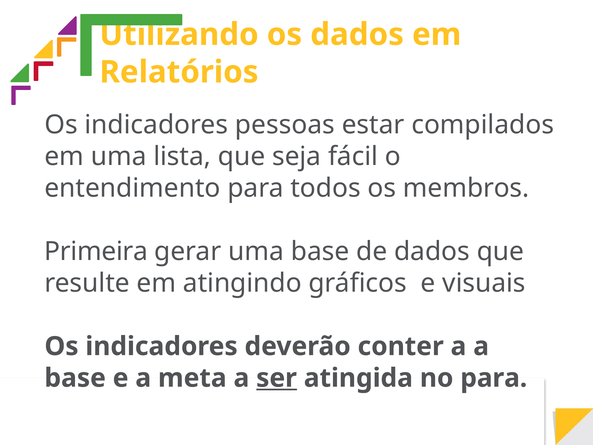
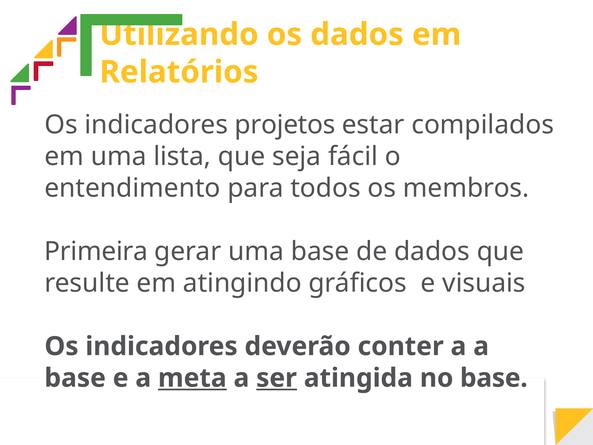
pessoas: pessoas -> projetos
meta underline: none -> present
no para: para -> base
